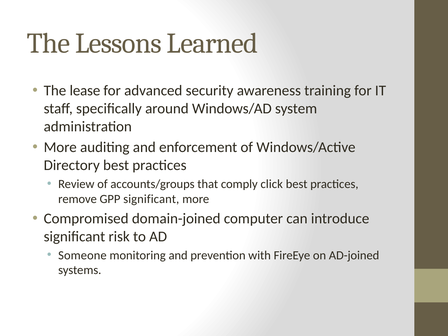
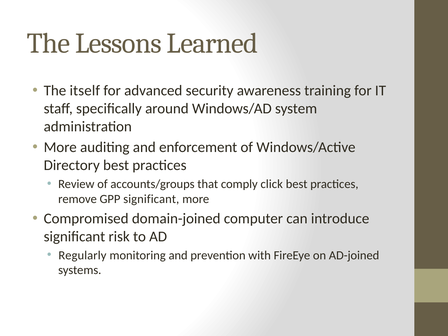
lease: lease -> itself
Someone: Someone -> Regularly
